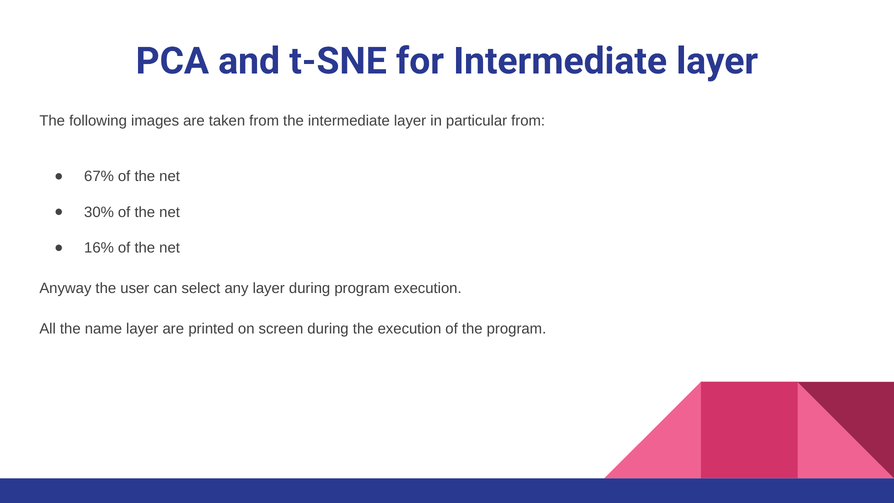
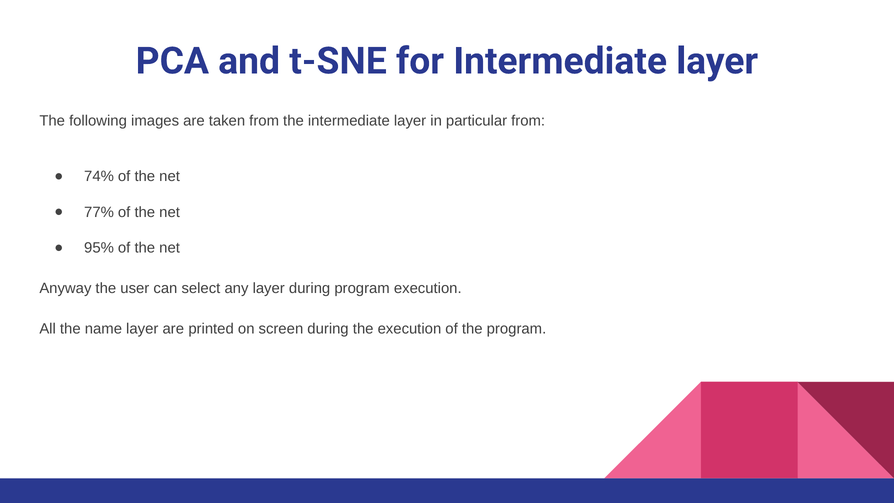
67%: 67% -> 74%
30%: 30% -> 77%
16%: 16% -> 95%
